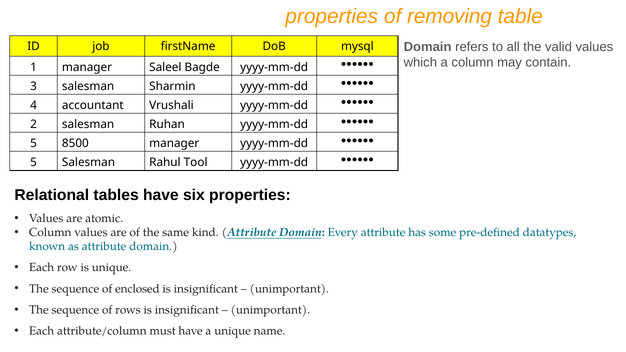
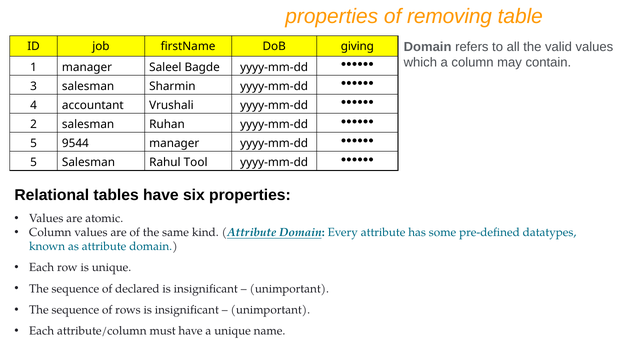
mysql: mysql -> giving
8500: 8500 -> 9544
enclosed: enclosed -> declared
